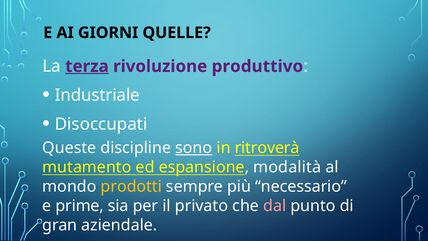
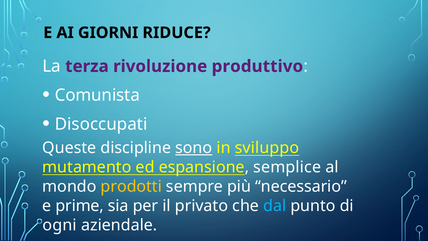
QUELLE: QUELLE -> RIDUCE
terza underline: present -> none
Industriale: Industriale -> Comunista
ritroverà: ritroverà -> sviluppo
modalità: modalità -> semplice
dal colour: pink -> light blue
gran: gran -> ogni
